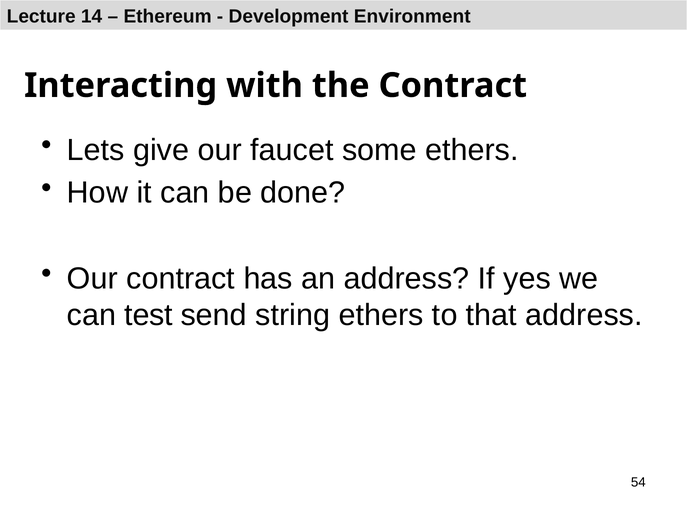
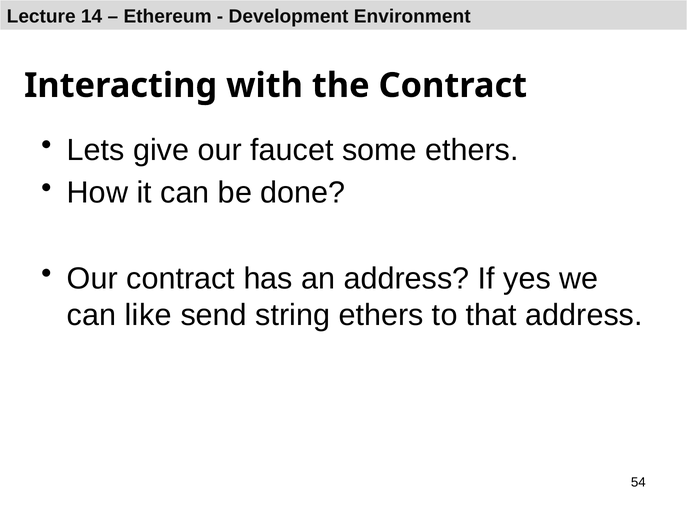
test: test -> like
